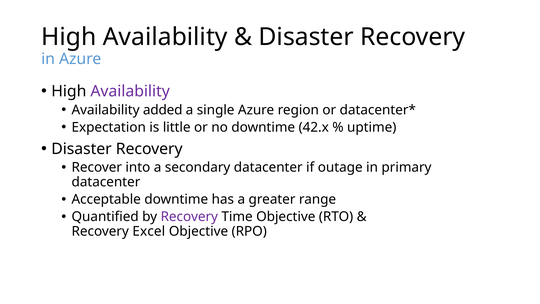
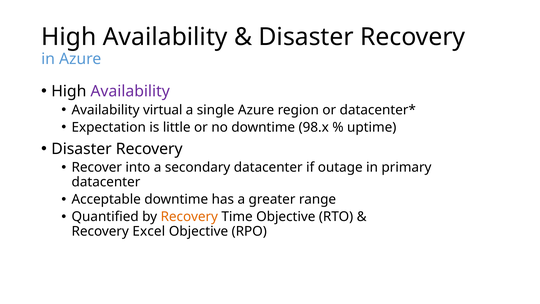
added: added -> virtual
42.x: 42.x -> 98.x
Recovery at (189, 217) colour: purple -> orange
